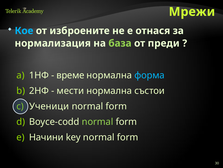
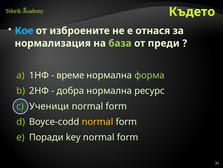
Мрежи: Мрежи -> Където
форма colour: light blue -> light green
мести: мести -> добра
състои: състои -> ресурс
normal at (98, 121) colour: light green -> yellow
Начини: Начини -> Поради
